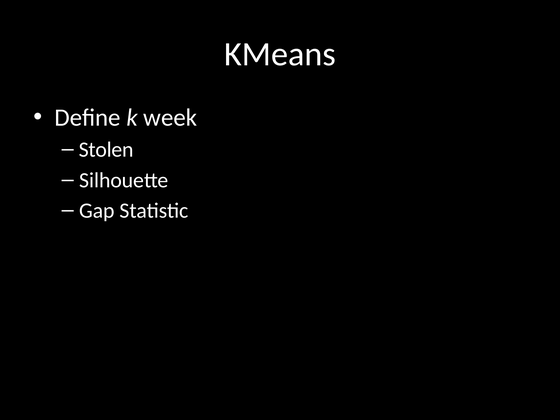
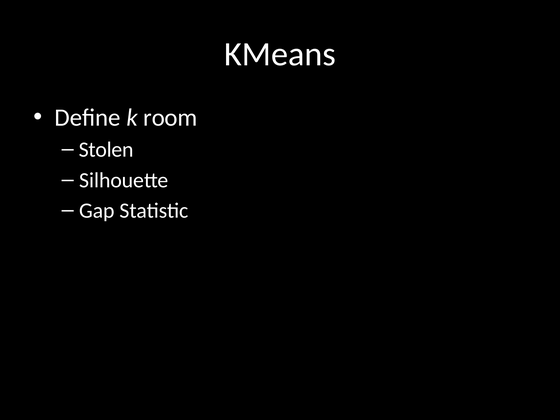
week: week -> room
